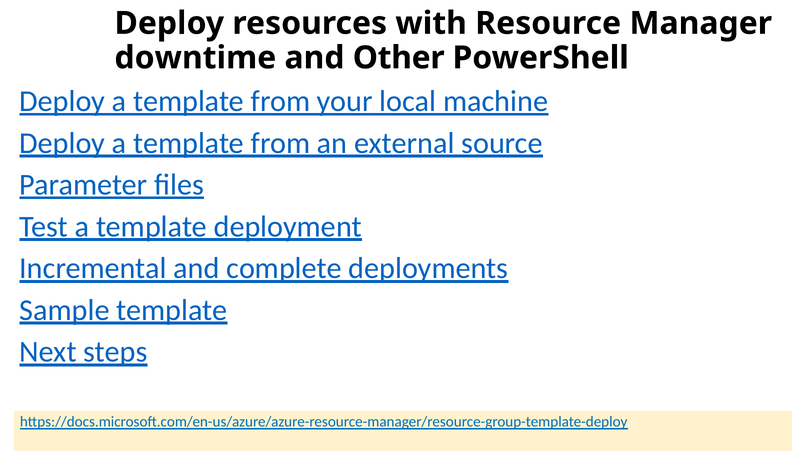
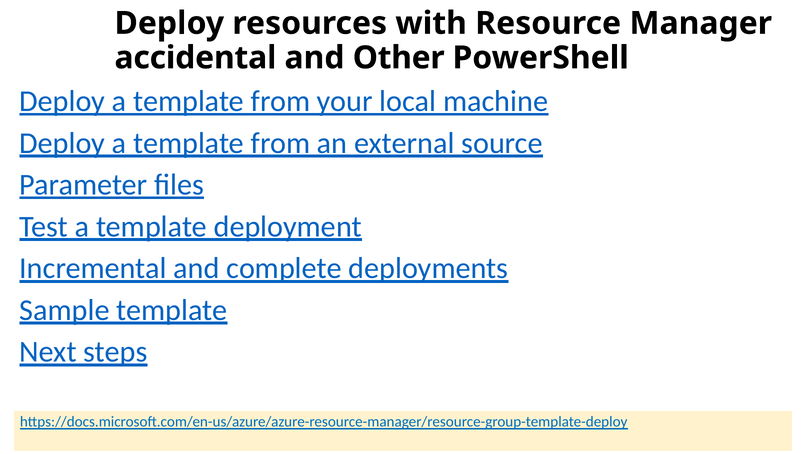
downtime: downtime -> accidental
